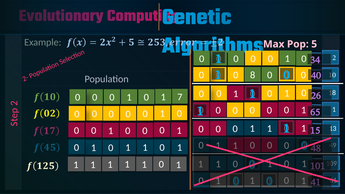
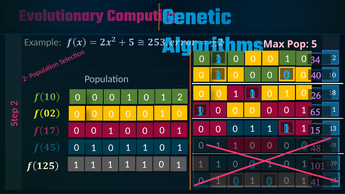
8 at (253, 75): 8 -> 0
1 7: 7 -> 2
